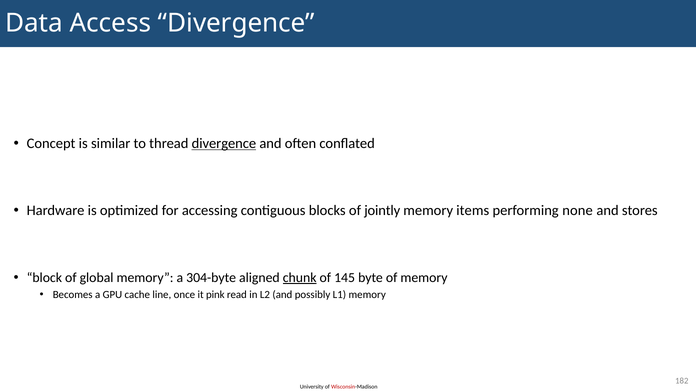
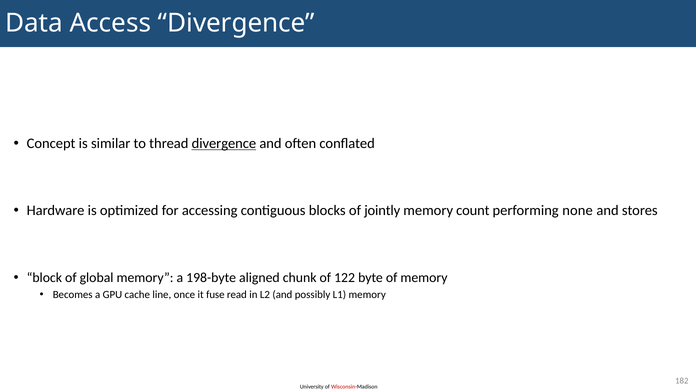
items: items -> count
304-byte: 304-byte -> 198-byte
chunk underline: present -> none
145: 145 -> 122
pink: pink -> fuse
